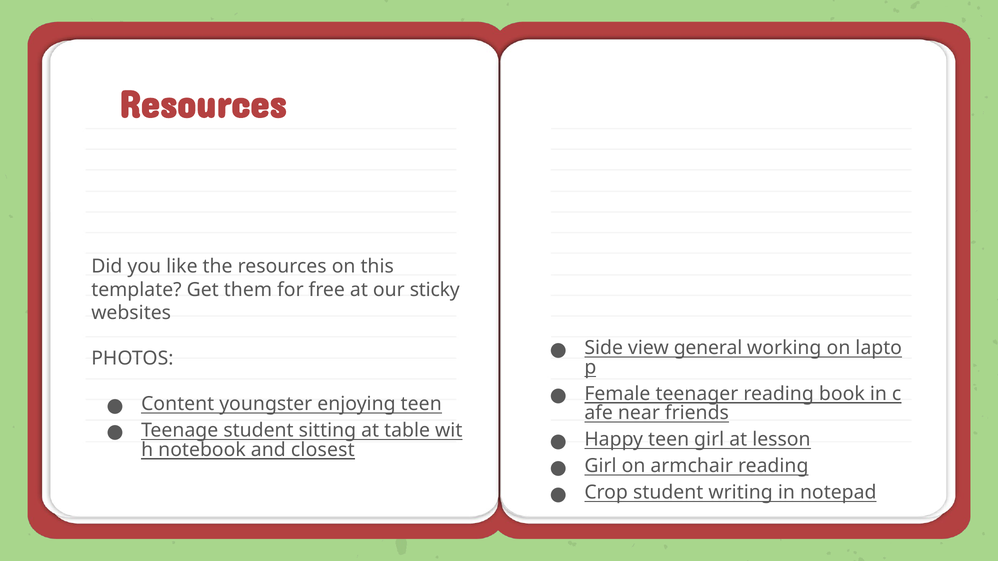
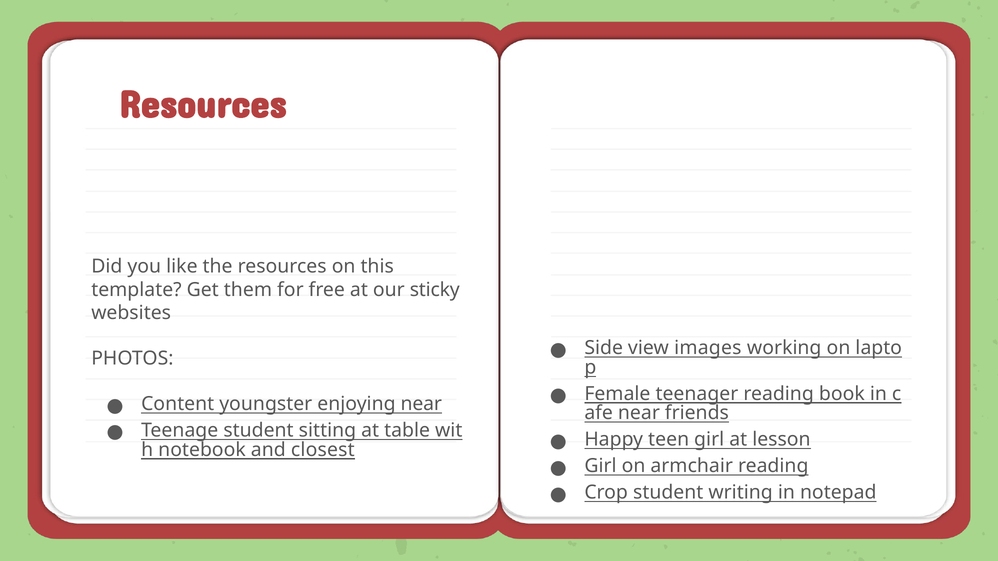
general: general -> images
enjoying teen: teen -> near
